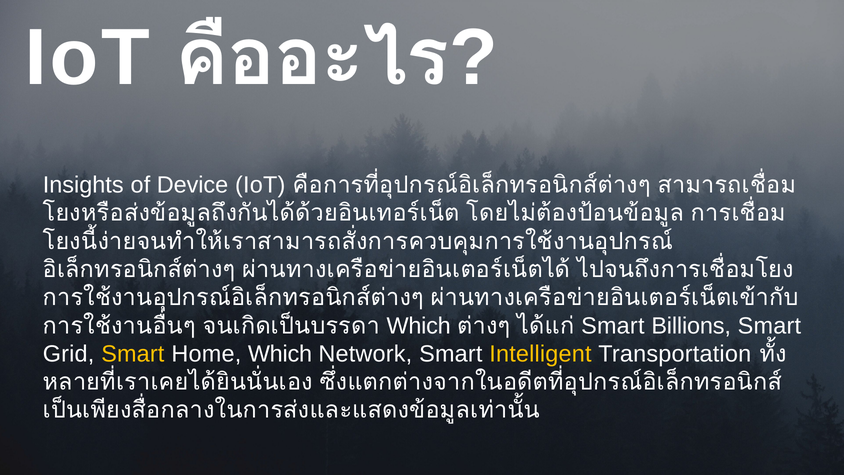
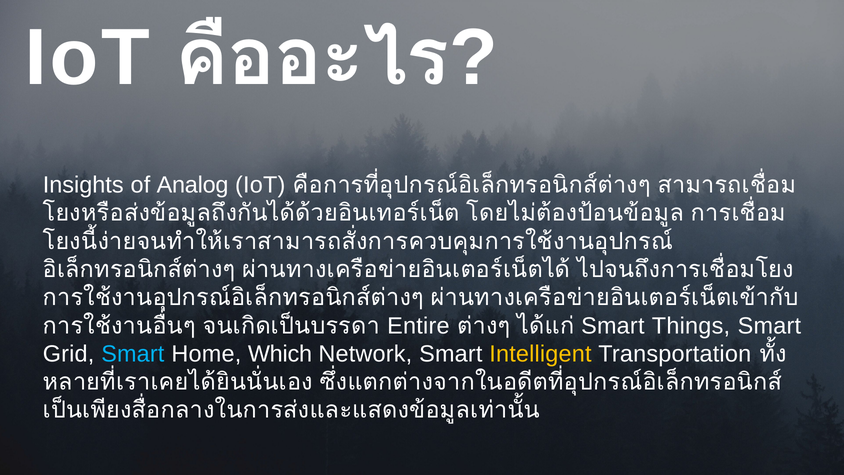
Device: Device -> Analog
Which at (419, 326): Which -> Entire
Billions: Billions -> Things
Smart at (133, 354) colour: yellow -> light blue
